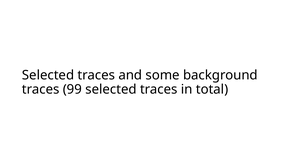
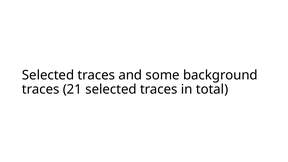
99: 99 -> 21
